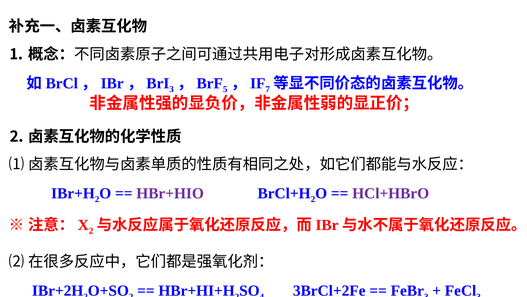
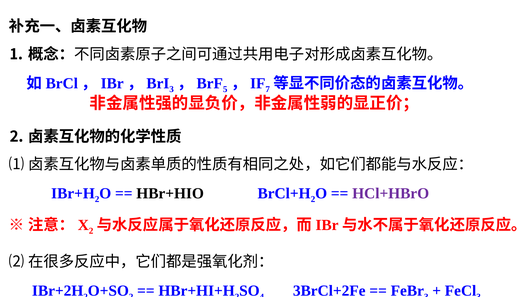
HBr+HIO colour: purple -> black
